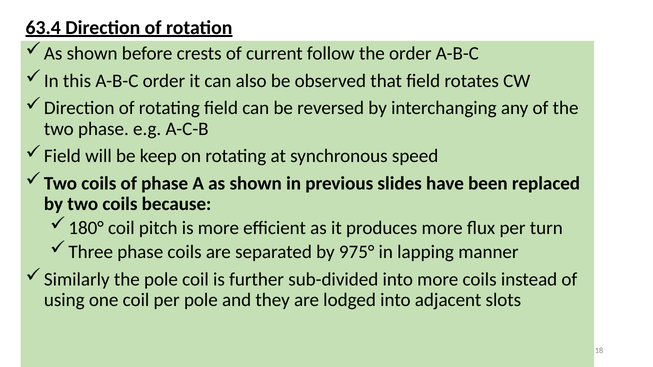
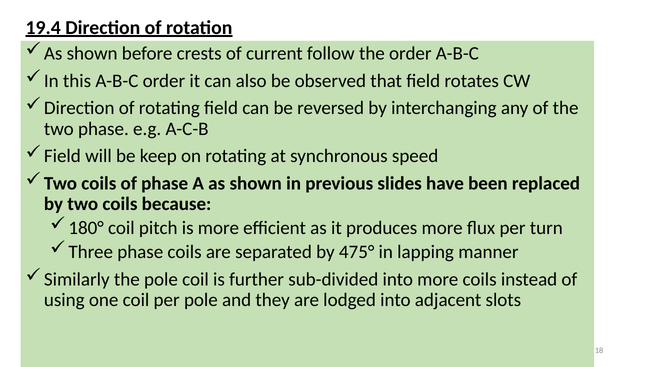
63.4: 63.4 -> 19.4
975°: 975° -> 475°
